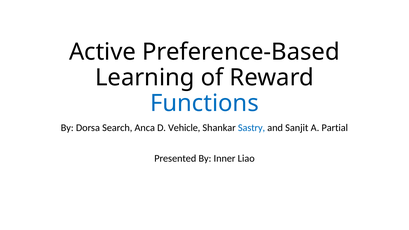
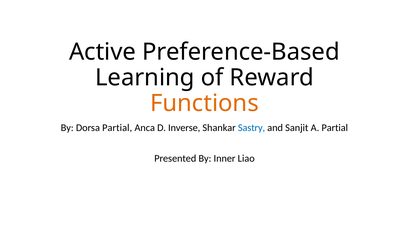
Functions colour: blue -> orange
Dorsa Search: Search -> Partial
Vehicle: Vehicle -> Inverse
